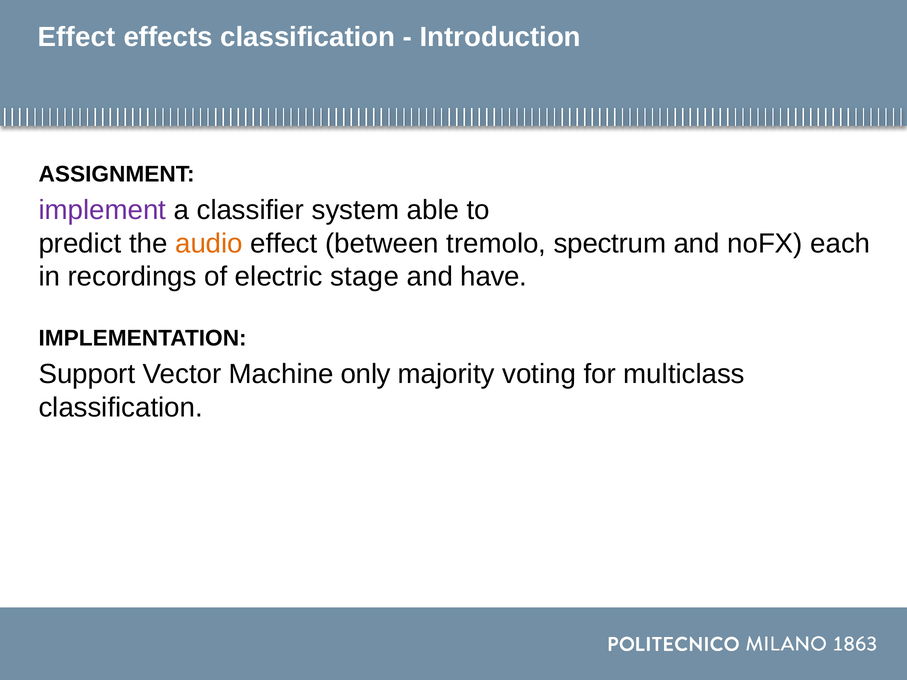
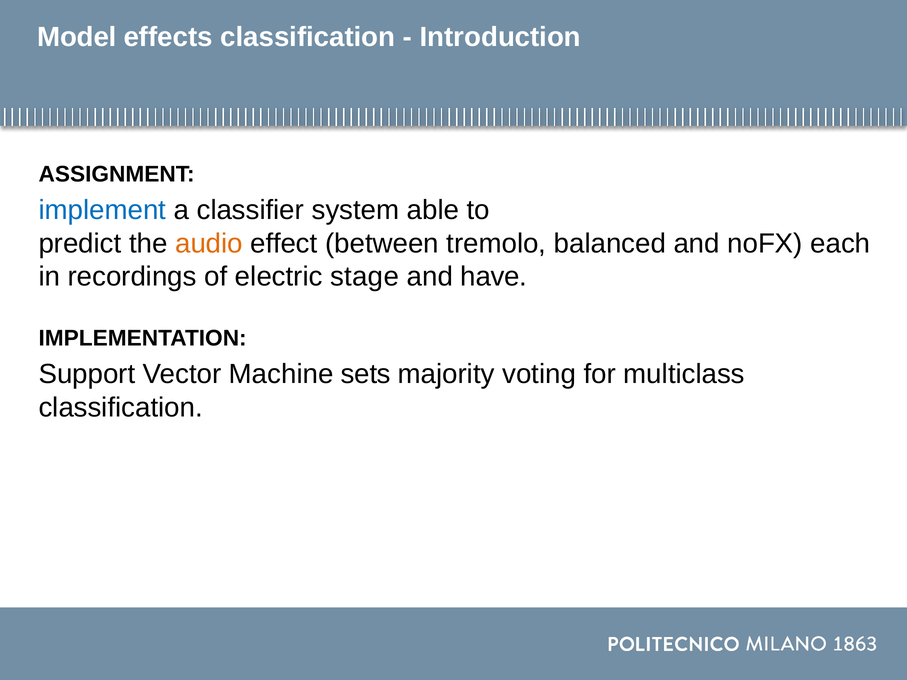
Effect at (77, 37): Effect -> Model
implement colour: purple -> blue
spectrum: spectrum -> balanced
only: only -> sets
